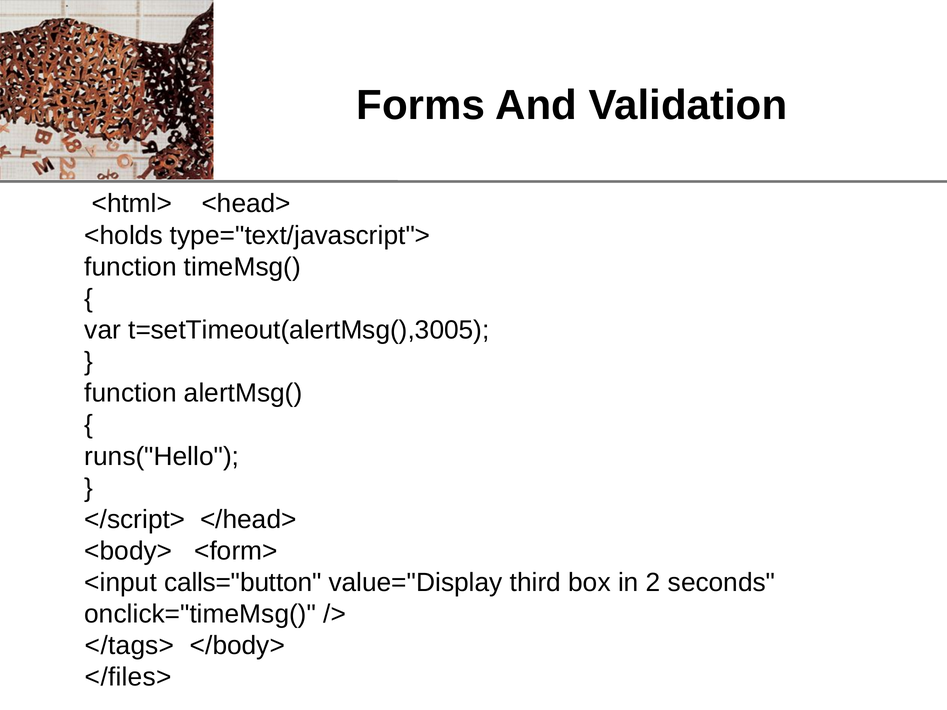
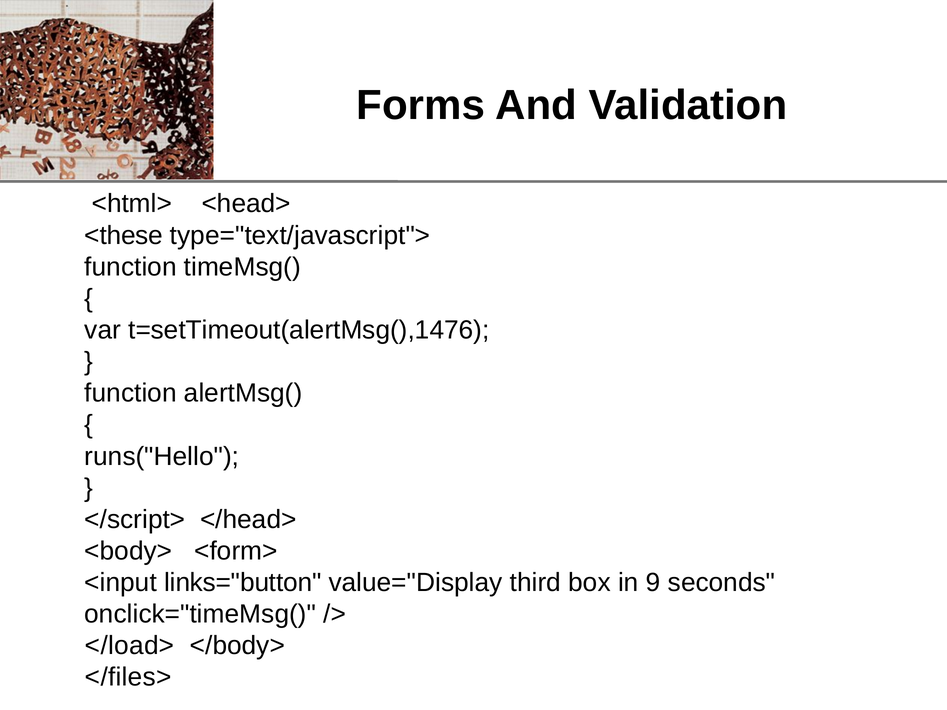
<holds: <holds -> <these
t=setTimeout(alertMsg(),3005: t=setTimeout(alertMsg(),3005 -> t=setTimeout(alertMsg(),1476
calls="button: calls="button -> links="button
2: 2 -> 9
</tags>: </tags> -> </load>
